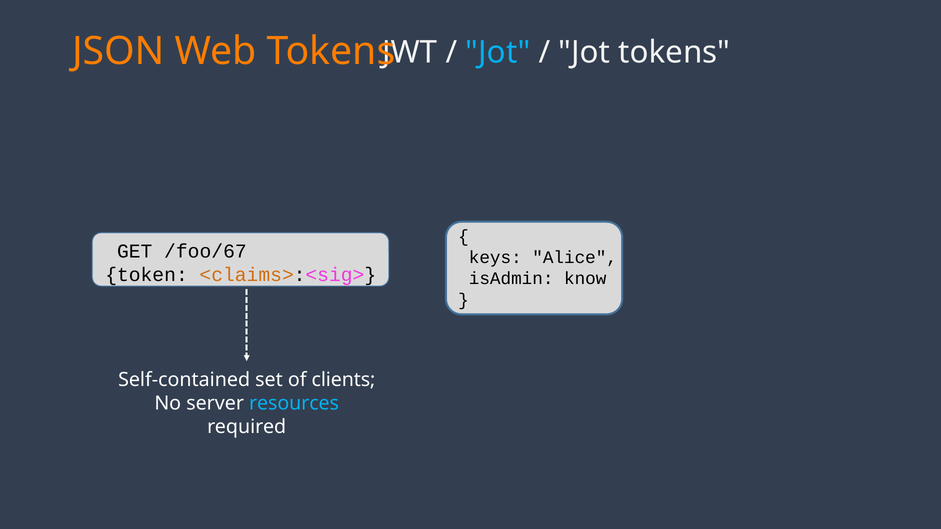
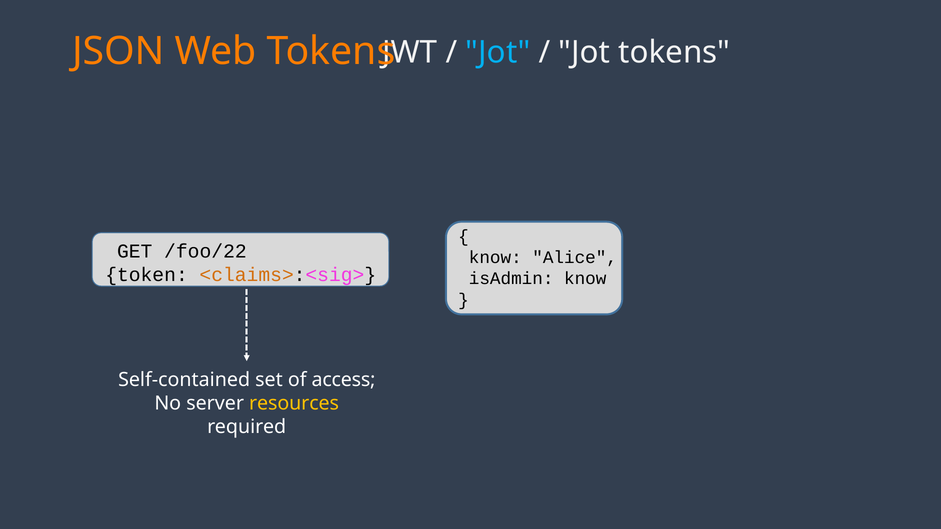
/foo/67: /foo/67 -> /foo/22
keys at (495, 258): keys -> know
clients: clients -> access
resources colour: light blue -> yellow
